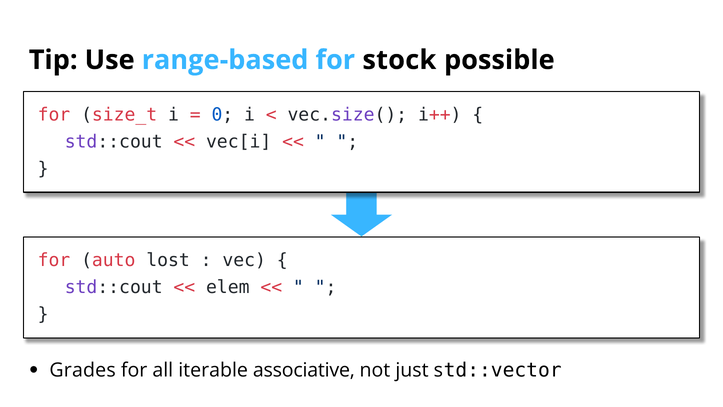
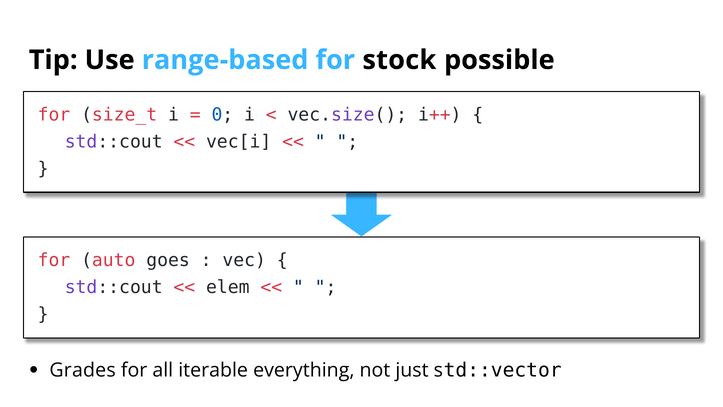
lost: lost -> goes
associative: associative -> everything
